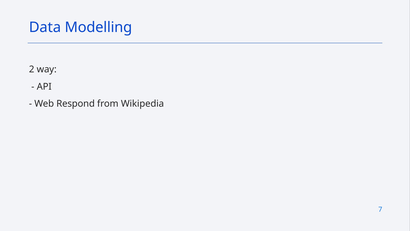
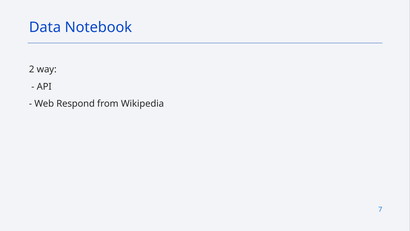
Modelling: Modelling -> Notebook
